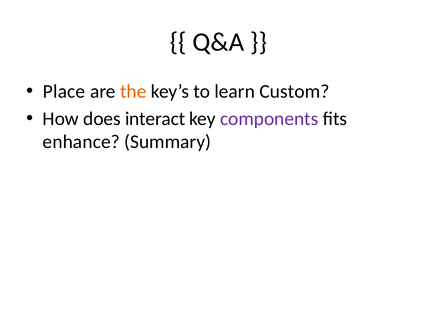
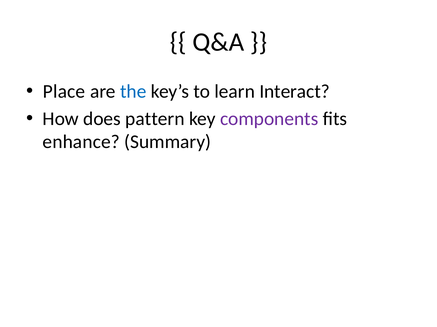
the colour: orange -> blue
Custom: Custom -> Interact
interact: interact -> pattern
